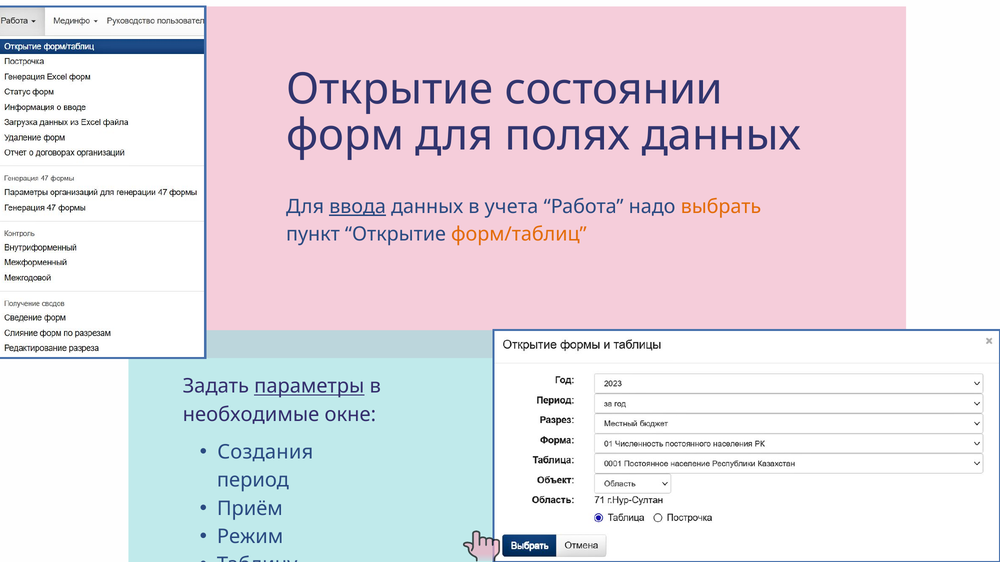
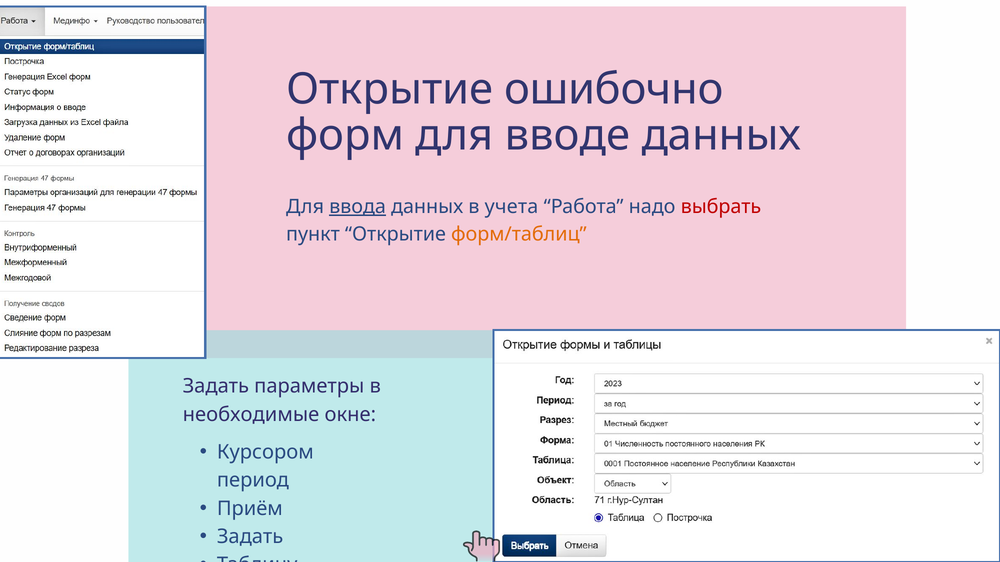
состоянии: состоянии -> ошибочно
полях: полях -> вводе
выбрать colour: orange -> red
параметры underline: present -> none
Создания: Создания -> Курсором
Режим at (250, 537): Режим -> Задать
